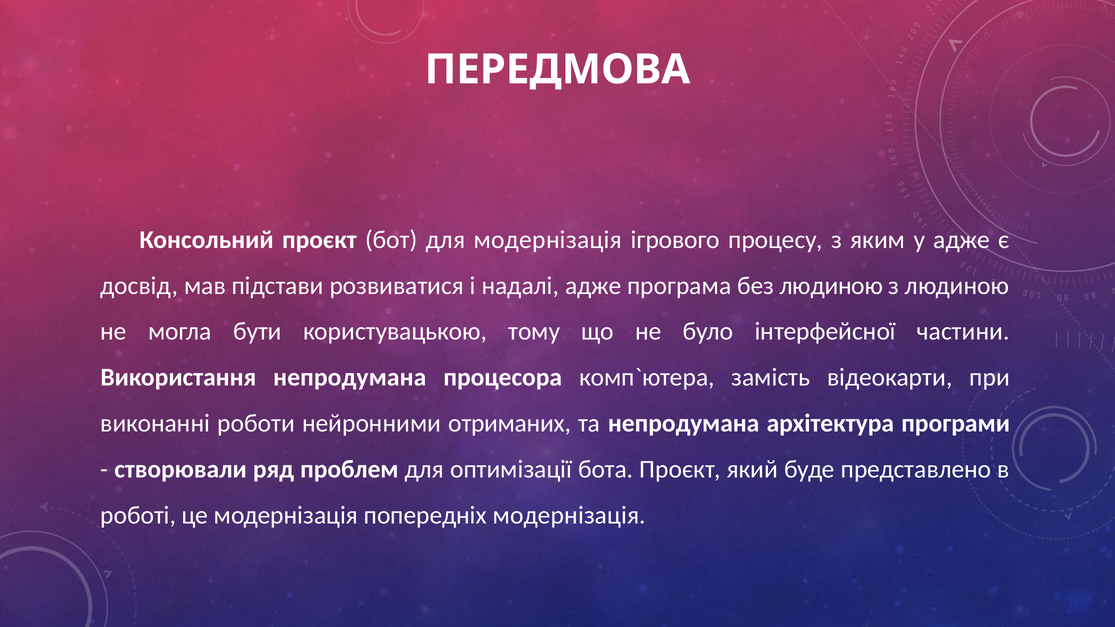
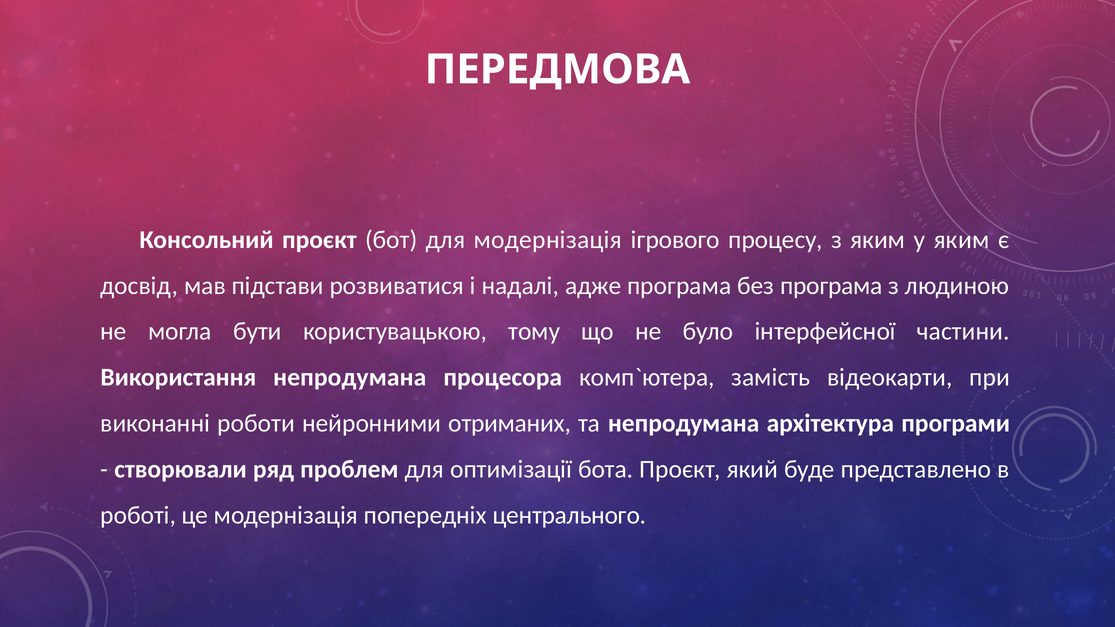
у адже: адже -> яким
без людиною: людиною -> програма
попередніх модернізація: модернізація -> центрального
